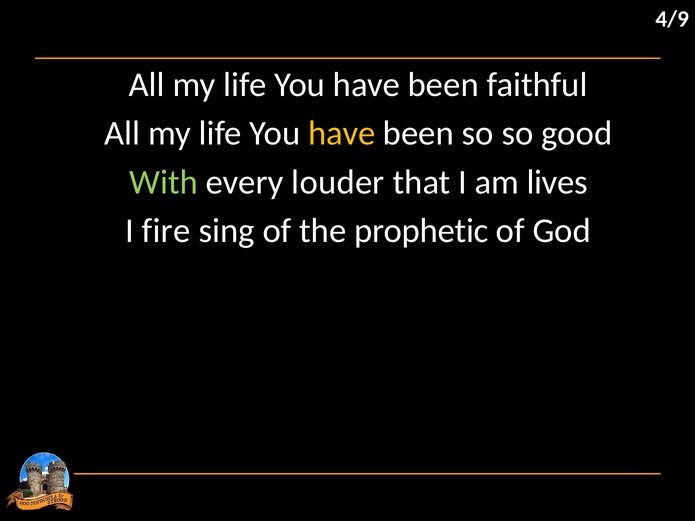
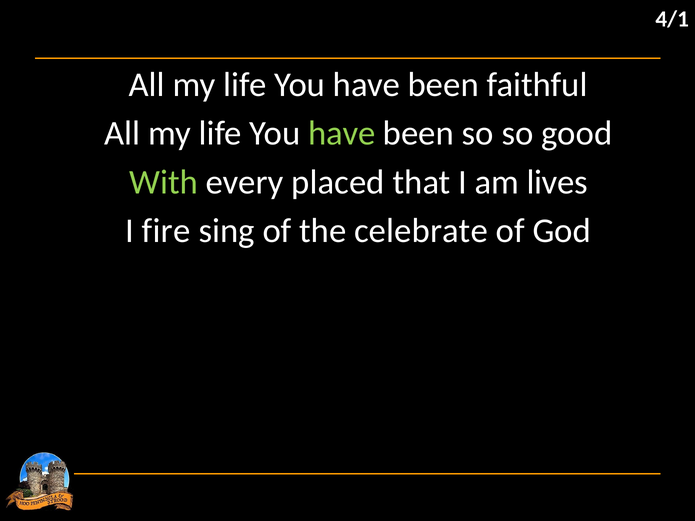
4/9: 4/9 -> 4/1
have at (342, 134) colour: yellow -> light green
louder: louder -> placed
prophetic: prophetic -> celebrate
